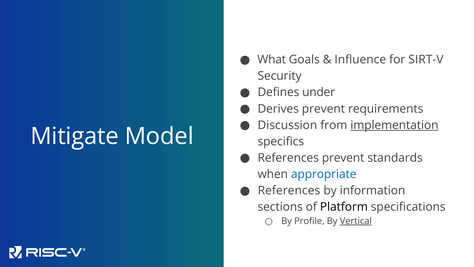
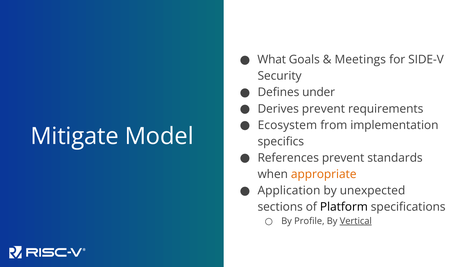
Influence: Influence -> Meetings
SIRT-V: SIRT-V -> SIDE-V
Discussion: Discussion -> Ecosystem
implementation underline: present -> none
appropriate colour: blue -> orange
References at (289, 190): References -> Application
information: information -> unexpected
